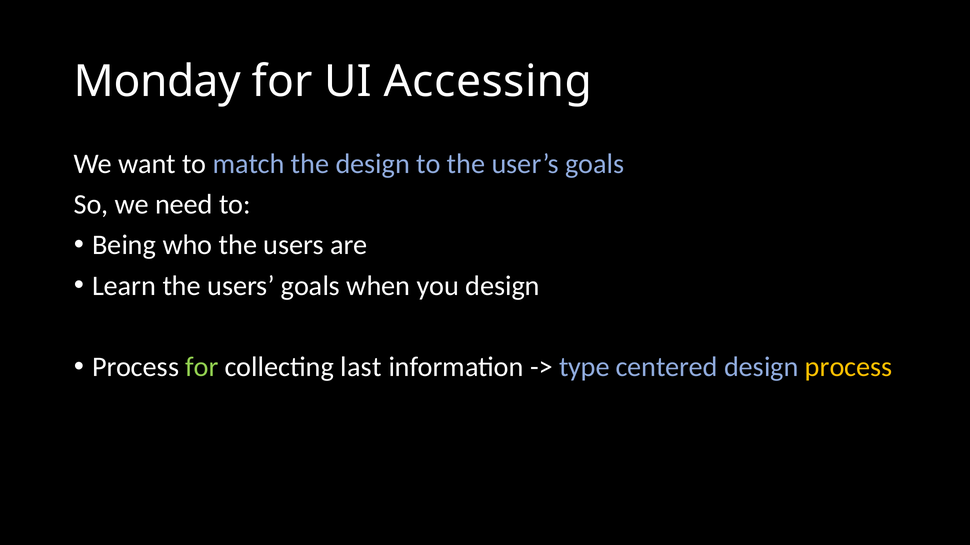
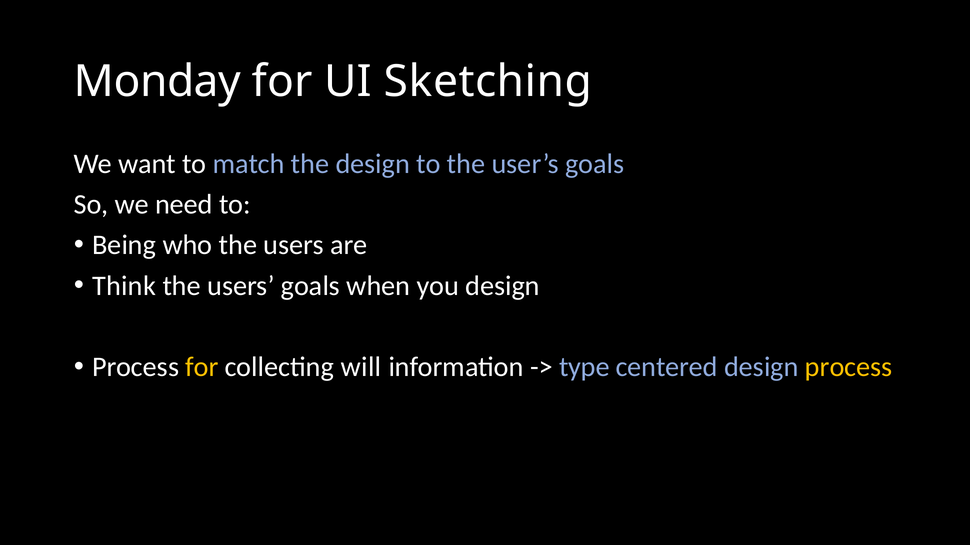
Accessing: Accessing -> Sketching
Learn: Learn -> Think
for at (202, 367) colour: light green -> yellow
last: last -> will
